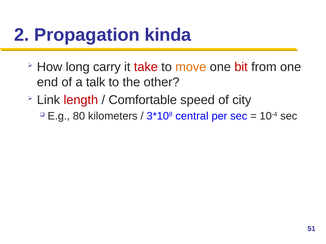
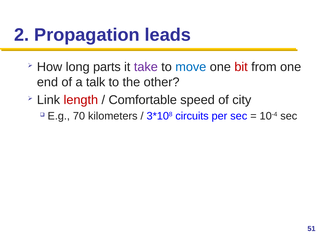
kinda: kinda -> leads
carry: carry -> parts
take colour: red -> purple
move colour: orange -> blue
80: 80 -> 70
central: central -> circuits
